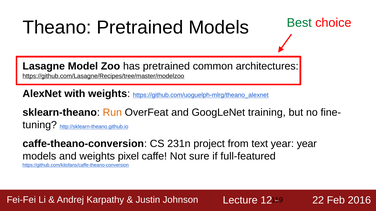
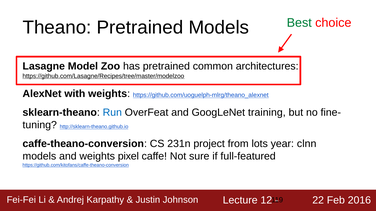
Run colour: orange -> blue
text: text -> lots
year year: year -> clnn
